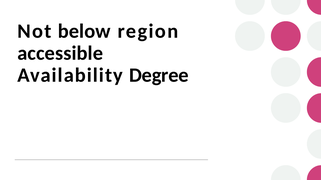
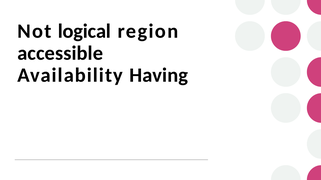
below: below -> logical
Degree: Degree -> Having
